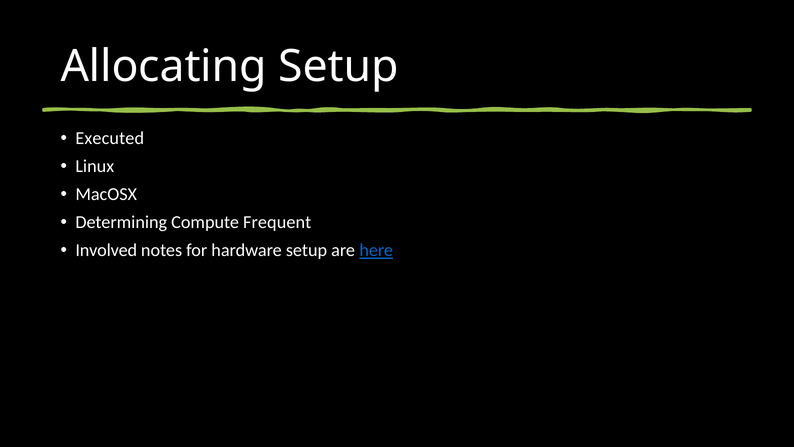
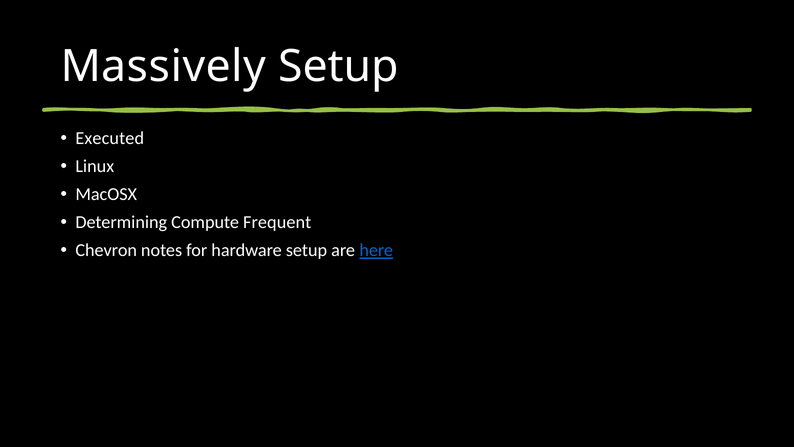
Allocating: Allocating -> Massively
Involved: Involved -> Chevron
